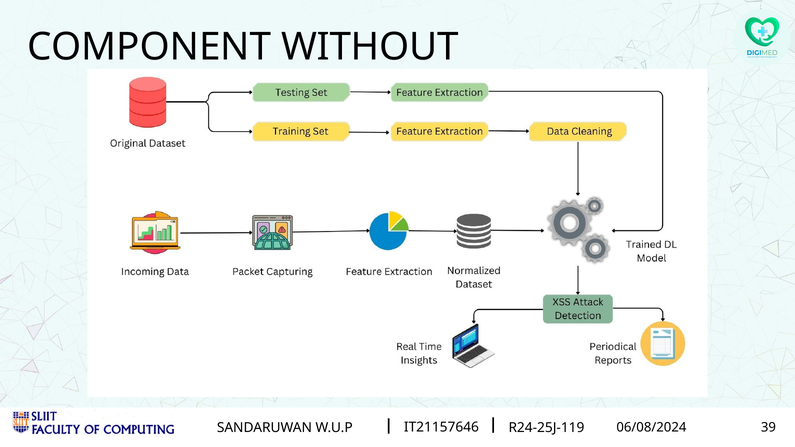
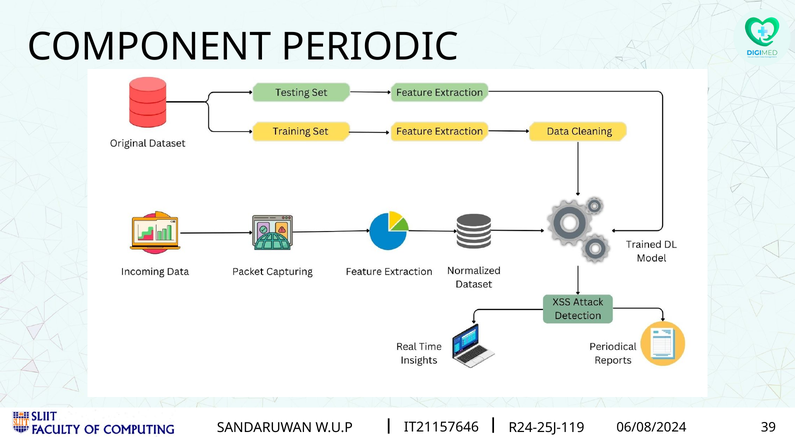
WITHOUT: WITHOUT -> PERIODIC
